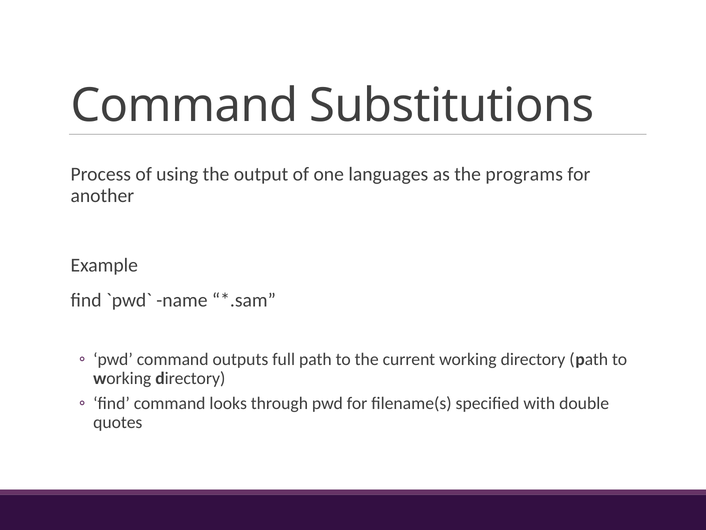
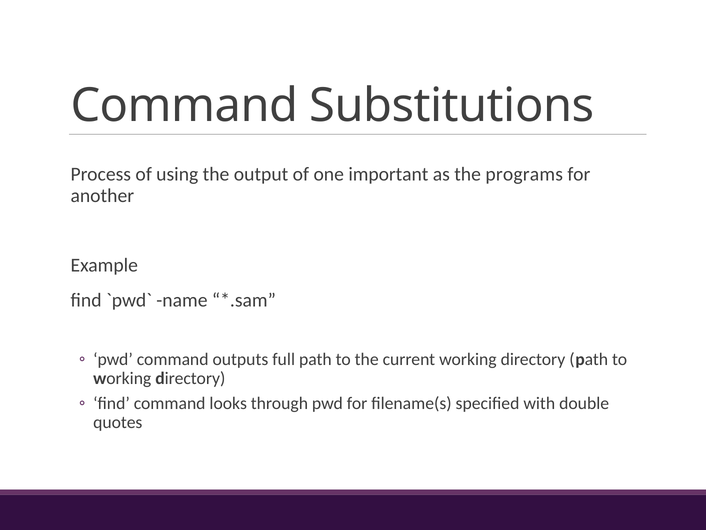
languages: languages -> important
